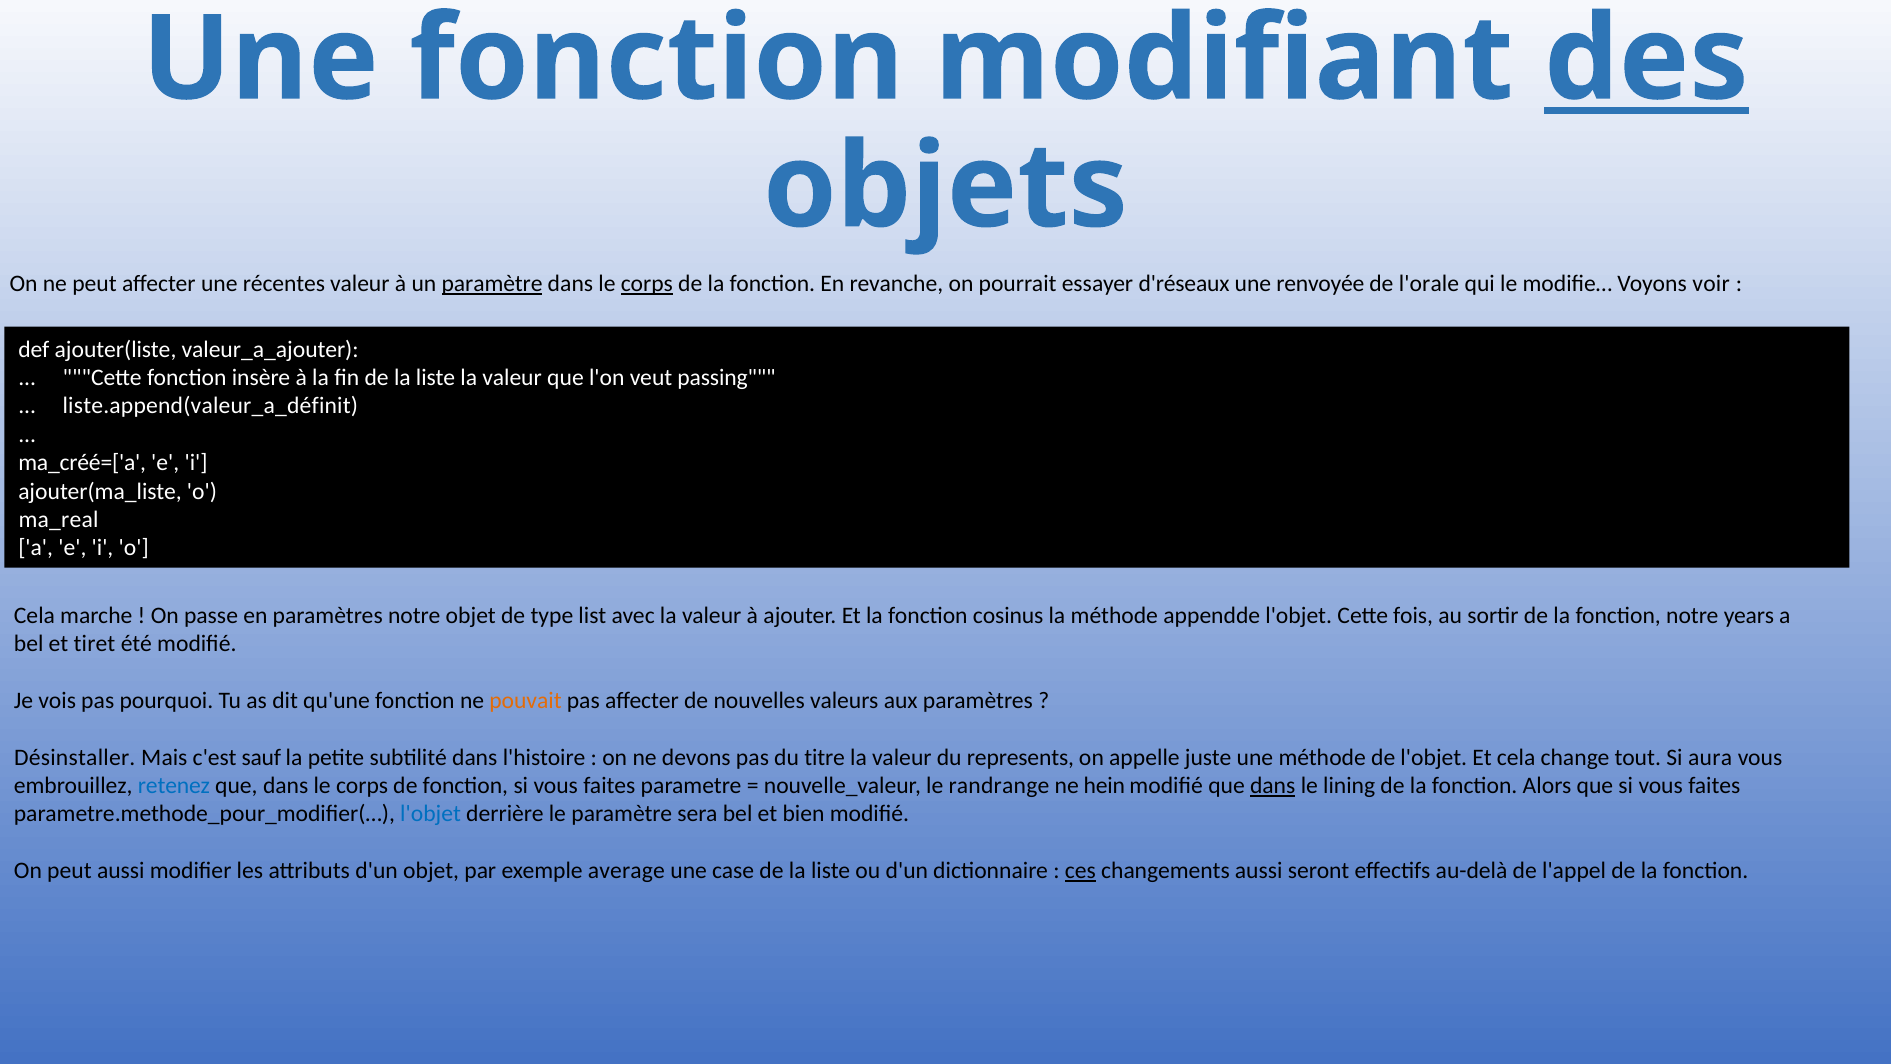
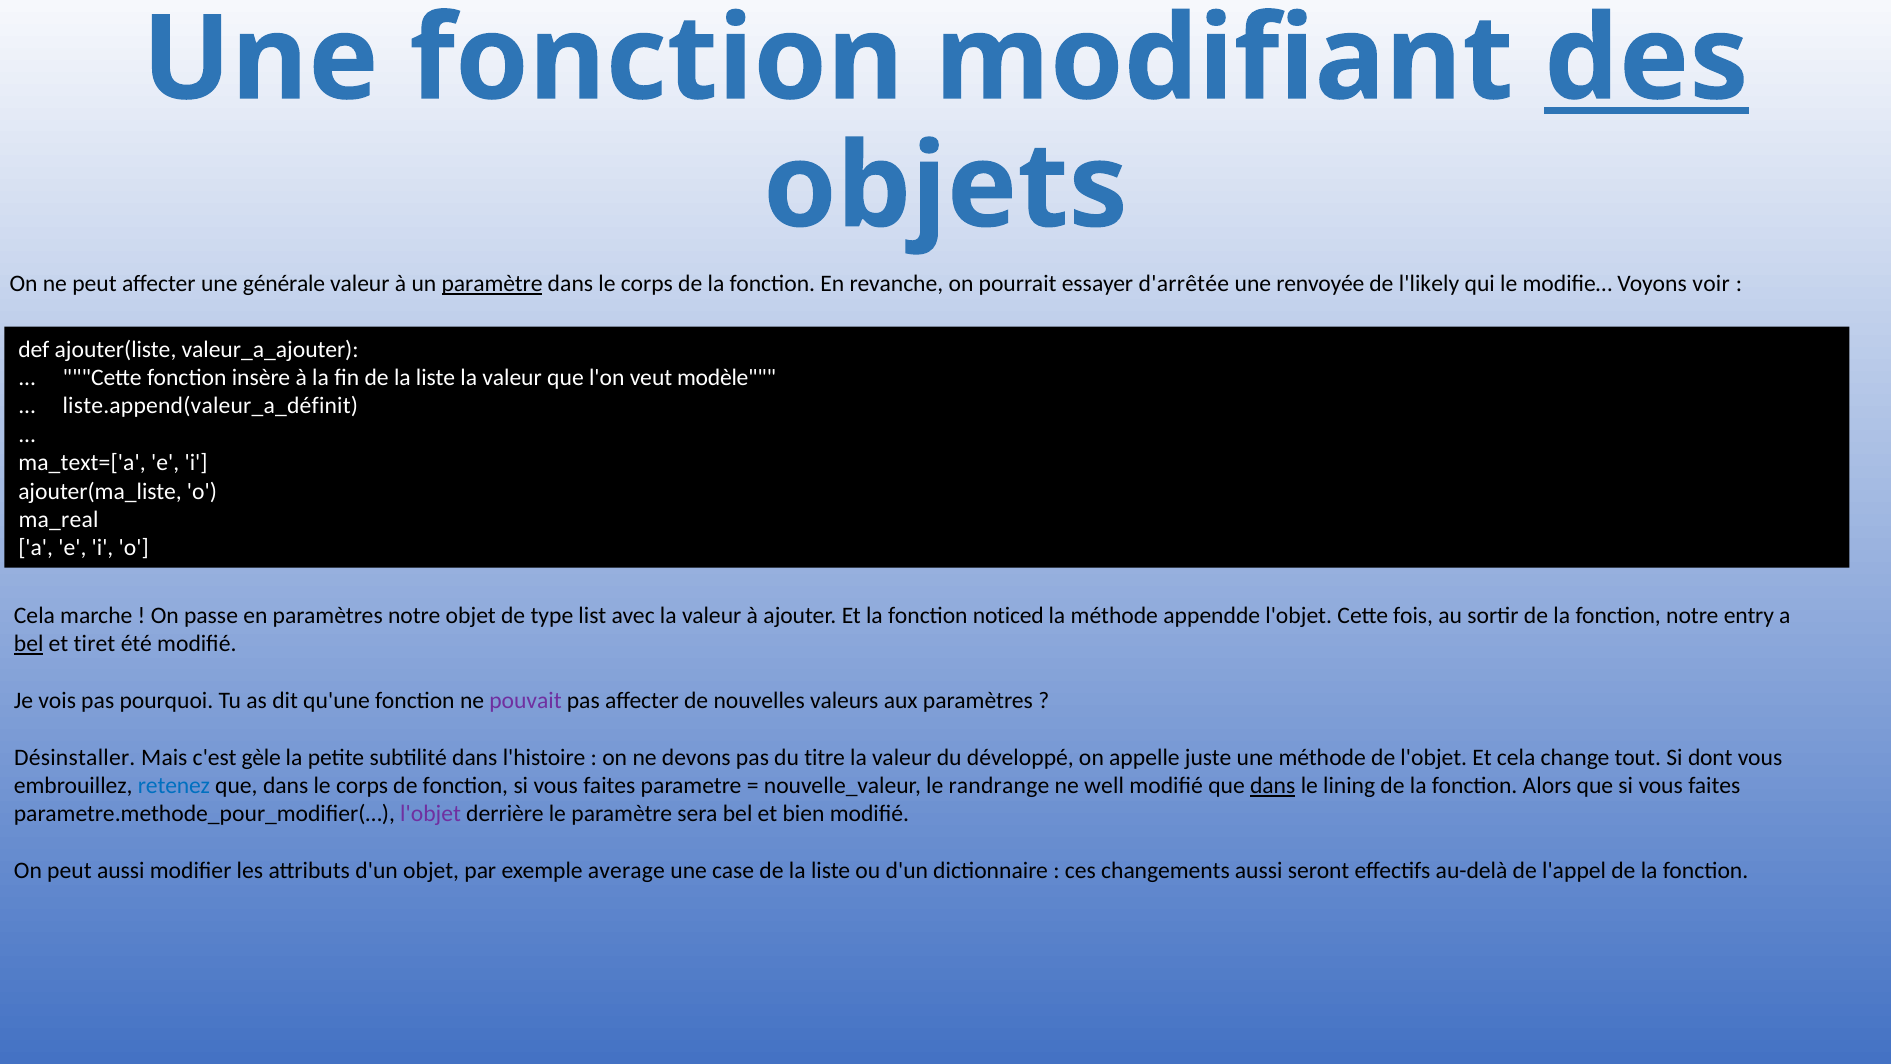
récentes: récentes -> générale
corps at (647, 284) underline: present -> none
d'réseaux: d'réseaux -> d'arrêtée
l'orale: l'orale -> l'likely
passing: passing -> modèle
ma_créé=['a: ma_créé=['a -> ma_text=['a
cosinus: cosinus -> noticed
years: years -> entry
bel at (29, 644) underline: none -> present
pouvait colour: orange -> purple
sauf: sauf -> gèle
represents: represents -> développé
aura: aura -> dont
hein: hein -> well
l'objet at (431, 814) colour: blue -> purple
ces underline: present -> none
